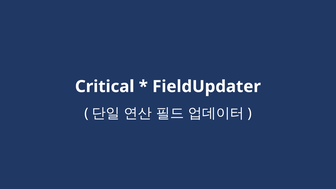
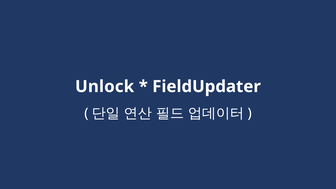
Critical: Critical -> Unlock
